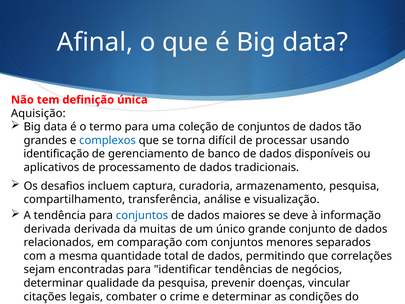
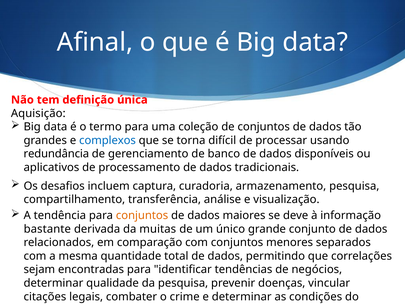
identificação: identificação -> redundância
conjuntos at (142, 215) colour: blue -> orange
derivada at (47, 229): derivada -> bastante
